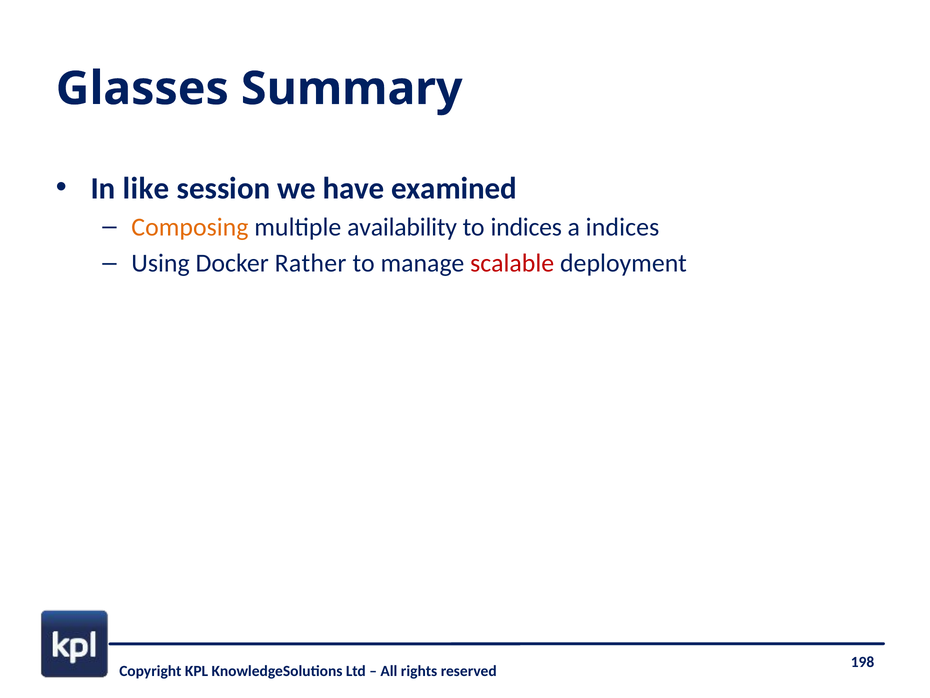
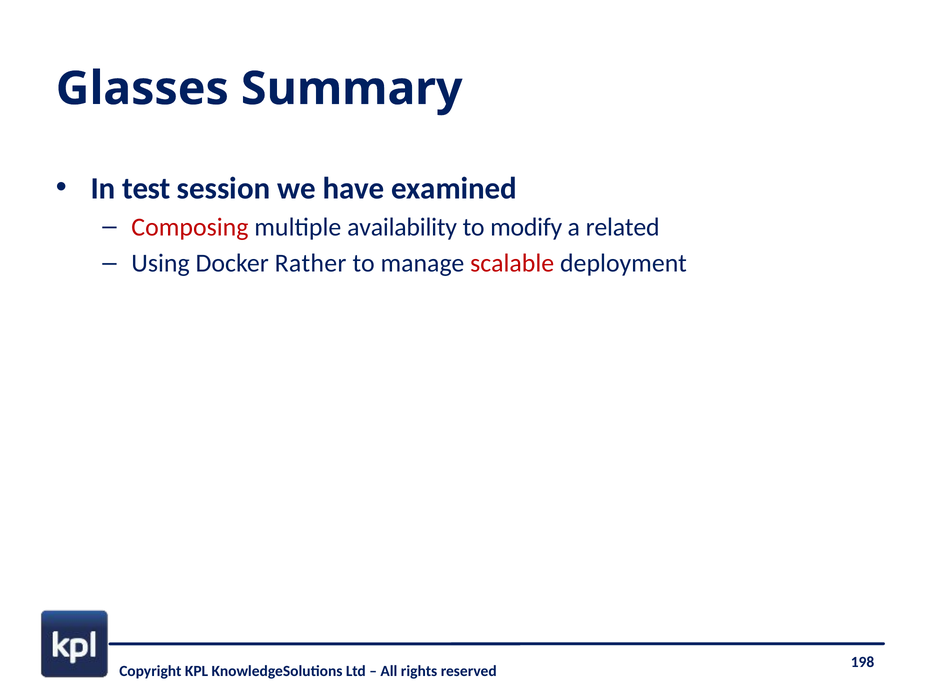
like: like -> test
Composing colour: orange -> red
to indices: indices -> modify
a indices: indices -> related
